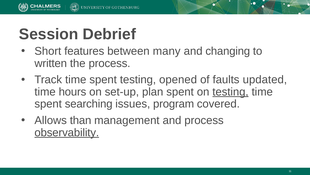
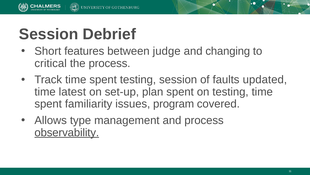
many: many -> judge
written: written -> critical
testing opened: opened -> session
hours: hours -> latest
testing at (230, 92) underline: present -> none
searching: searching -> familiarity
than: than -> type
